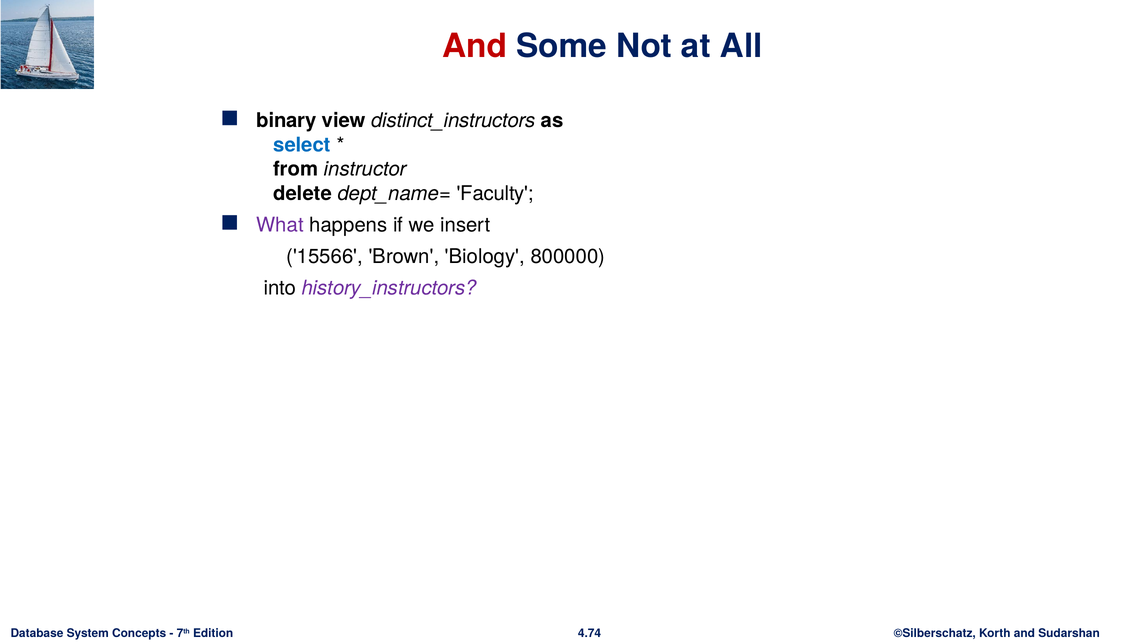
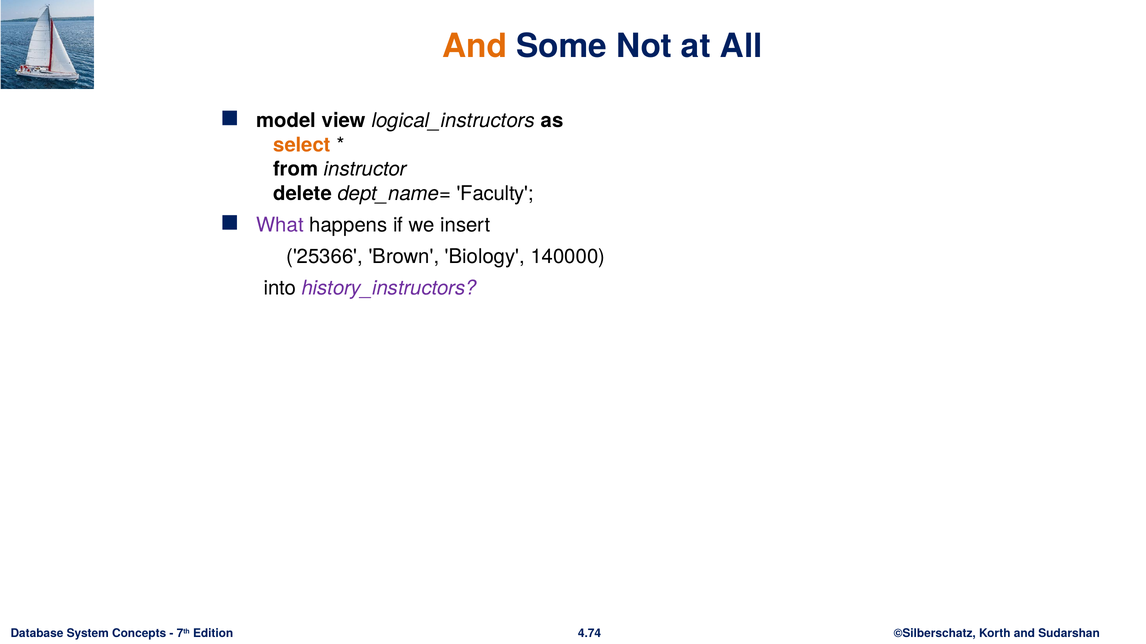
And at (475, 46) colour: red -> orange
binary: binary -> model
distinct_instructors: distinct_instructors -> logical_instructors
select colour: blue -> orange
15566: 15566 -> 25366
800000: 800000 -> 140000
